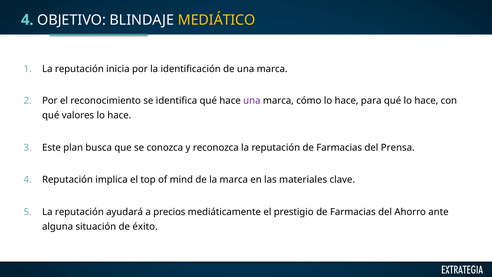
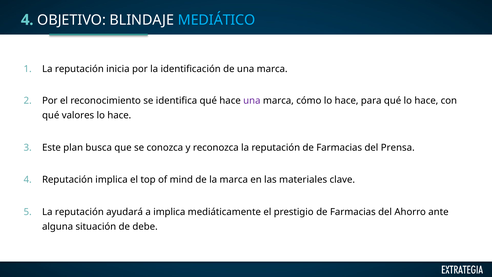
MEDIÁTICO colour: yellow -> light blue
a precios: precios -> implica
éxito: éxito -> debe
